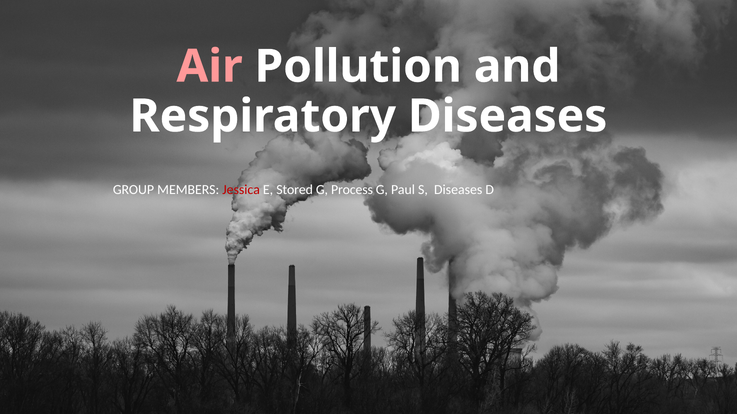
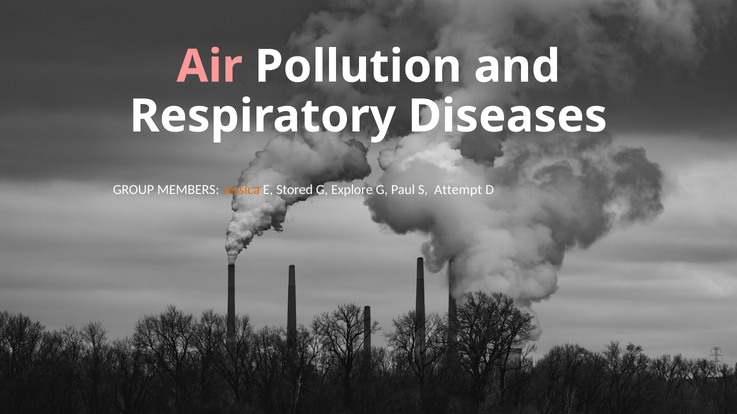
Jessica colour: red -> orange
Process: Process -> Explore
S Diseases: Diseases -> Attempt
